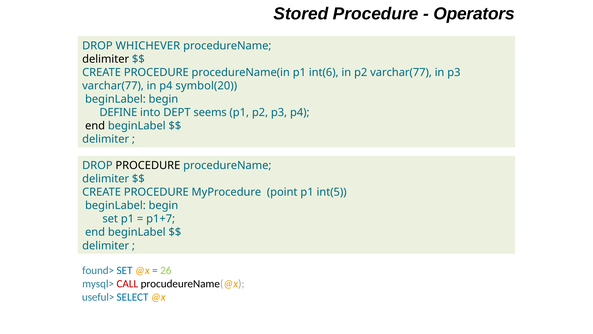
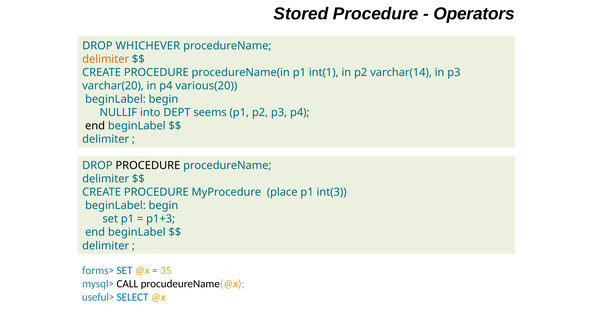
delimiter at (106, 59) colour: black -> orange
int(6: int(6 -> int(1
p2 varchar(77: varchar(77 -> varchar(14
varchar(77 at (113, 86): varchar(77 -> varchar(20
symbol(20: symbol(20 -> various(20
DEFINE: DEFINE -> NULLIF
point: point -> place
int(5: int(5 -> int(3
p1+7: p1+7 -> p1+3
found>: found> -> forms>
26: 26 -> 35
CALL colour: red -> black
